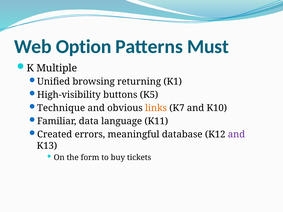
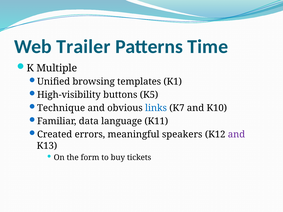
Option: Option -> Trailer
Must: Must -> Time
returning: returning -> templates
links colour: orange -> blue
database: database -> speakers
